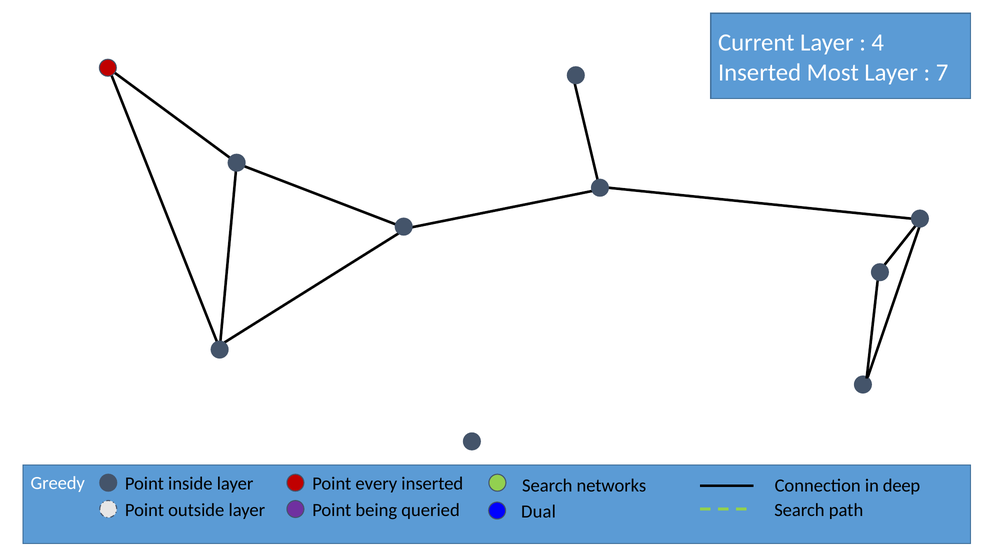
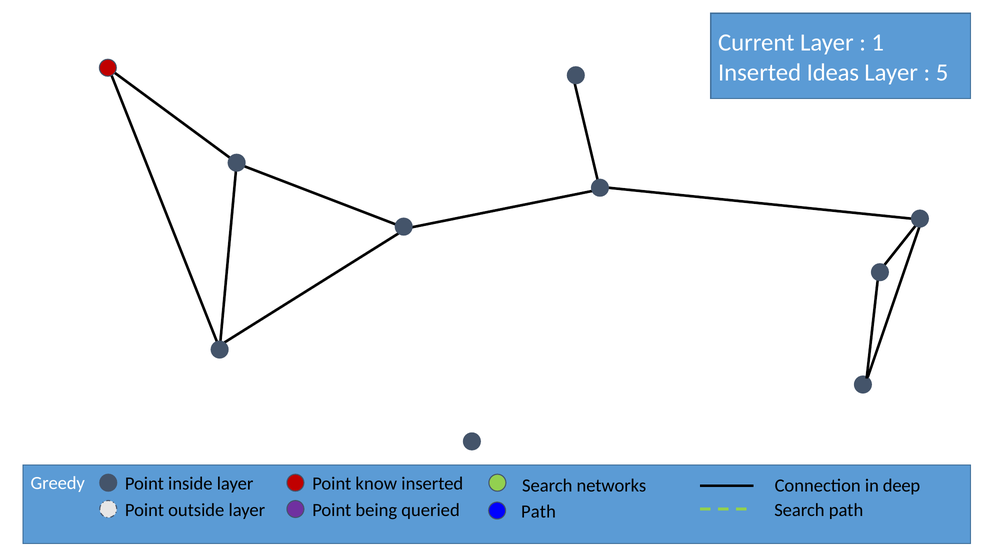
4: 4 -> 1
Most: Most -> Ideas
7: 7 -> 5
every: every -> know
Dual at (538, 512): Dual -> Path
